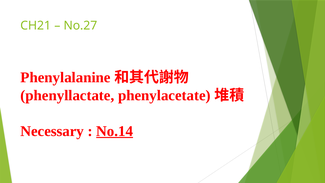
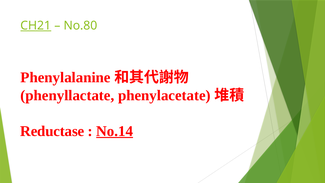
CH21 underline: none -> present
No.27: No.27 -> No.80
Necessary: Necessary -> Reductase
